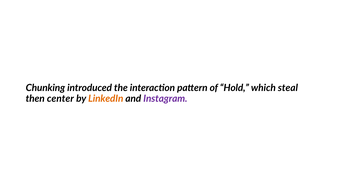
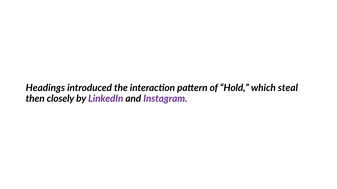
Chunking: Chunking -> Headings
center: center -> closely
LinkedIn colour: orange -> purple
